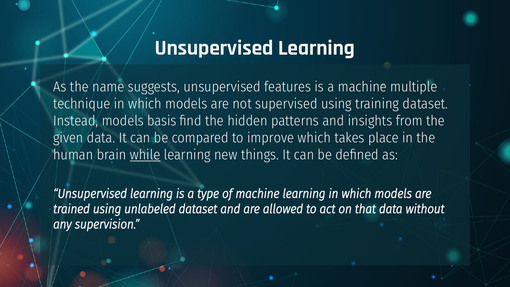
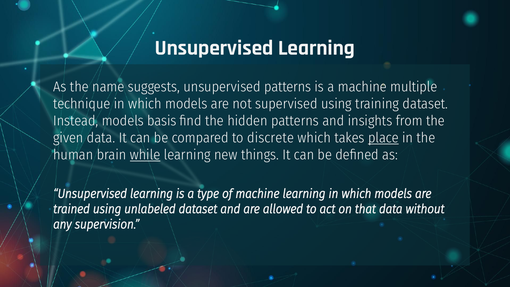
unsupervised features: features -> patterns
improve: improve -> discrete
place underline: none -> present
